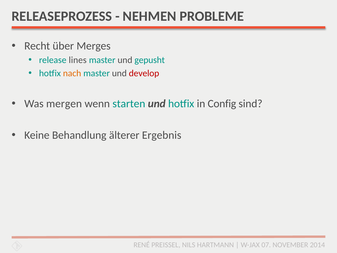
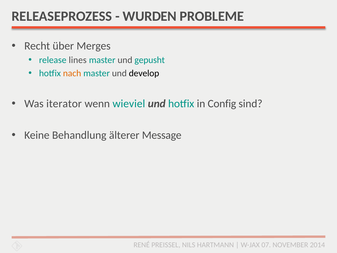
NEHMEN: NEHMEN -> WURDEN
develop colour: red -> black
mergen: mergen -> iterator
starten: starten -> wieviel
Ergebnis: Ergebnis -> Message
